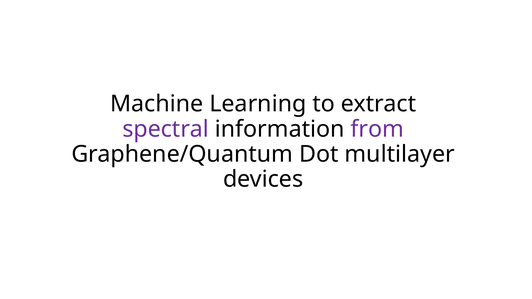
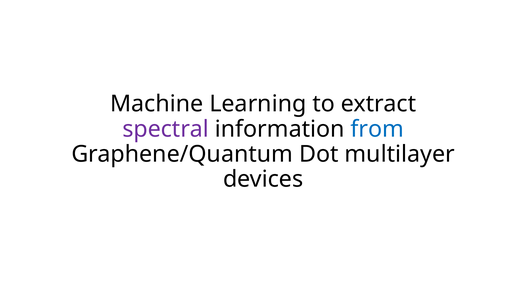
from colour: purple -> blue
